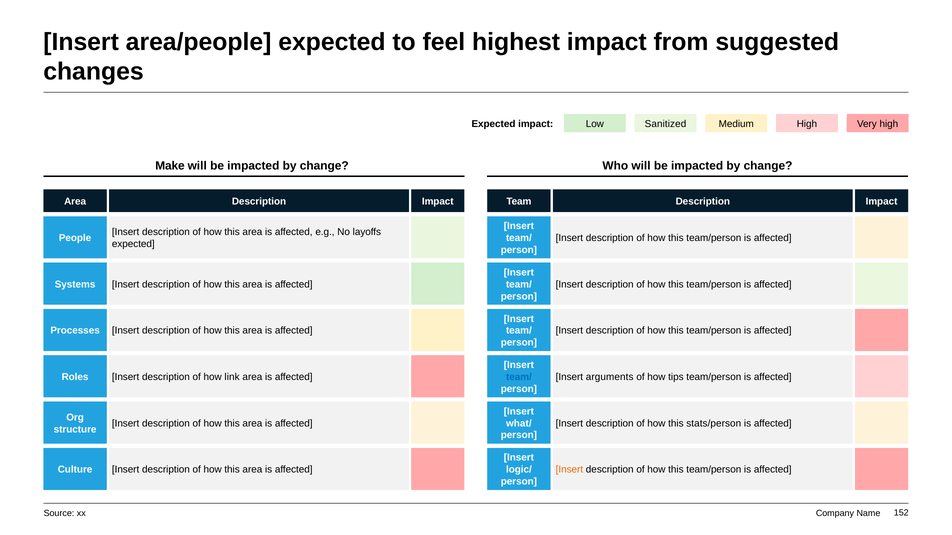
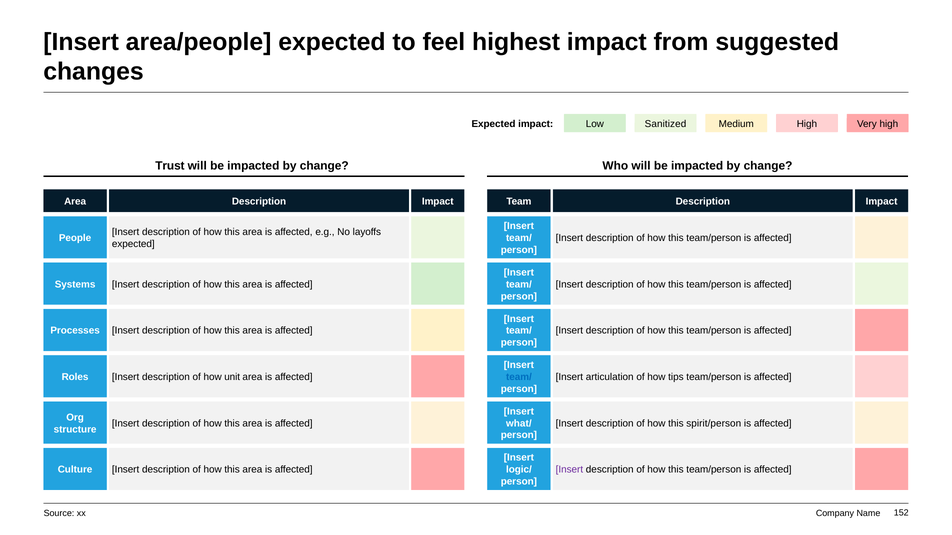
Make: Make -> Trust
link: link -> unit
arguments: arguments -> articulation
stats/person: stats/person -> spirit/person
Insert at (569, 470) colour: orange -> purple
